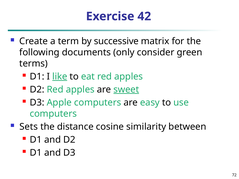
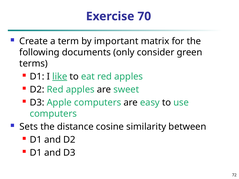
42: 42 -> 70
successive: successive -> important
sweet underline: present -> none
